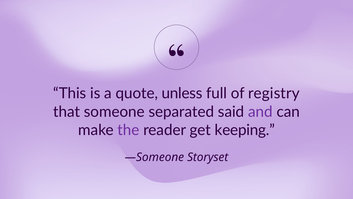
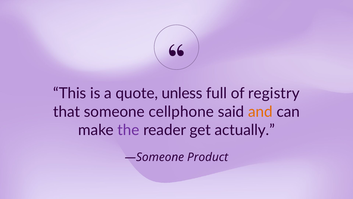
separated: separated -> cellphone
and colour: purple -> orange
keeping: keeping -> actually
Storyset: Storyset -> Product
